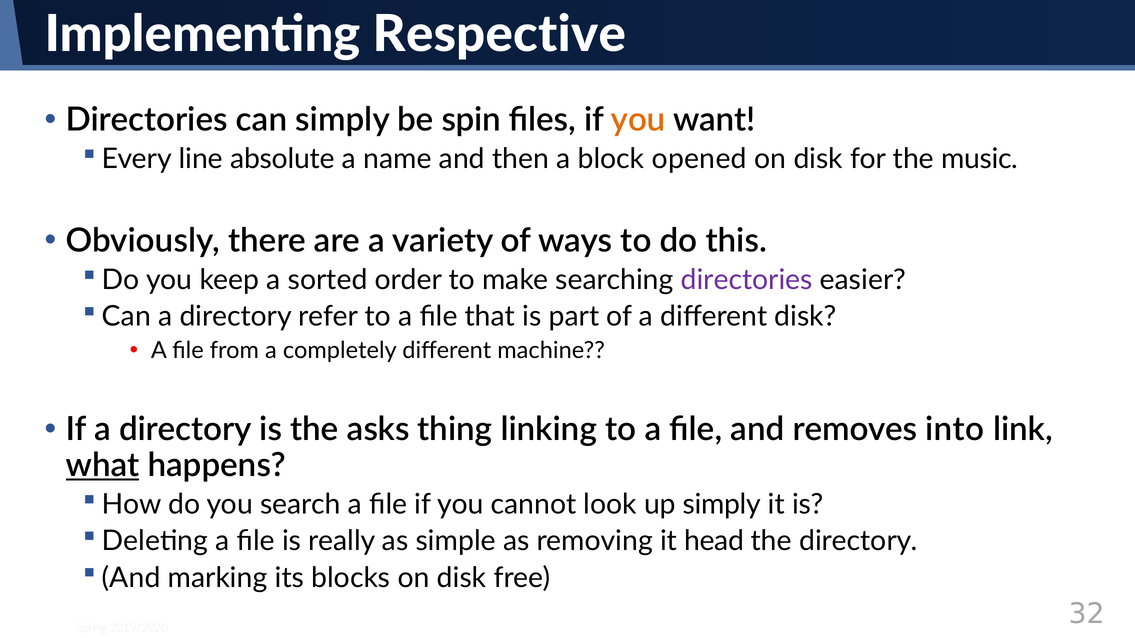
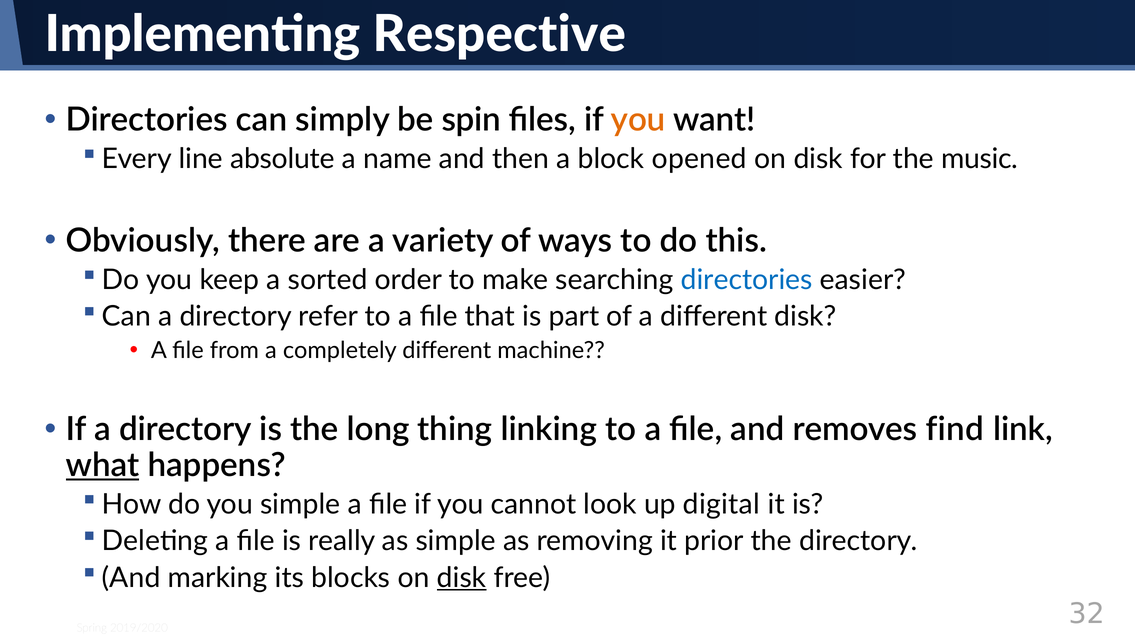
directories at (747, 280) colour: purple -> blue
asks: asks -> long
into: into -> find
you search: search -> simple
up simply: simply -> digital
head: head -> prior
disk at (462, 578) underline: none -> present
